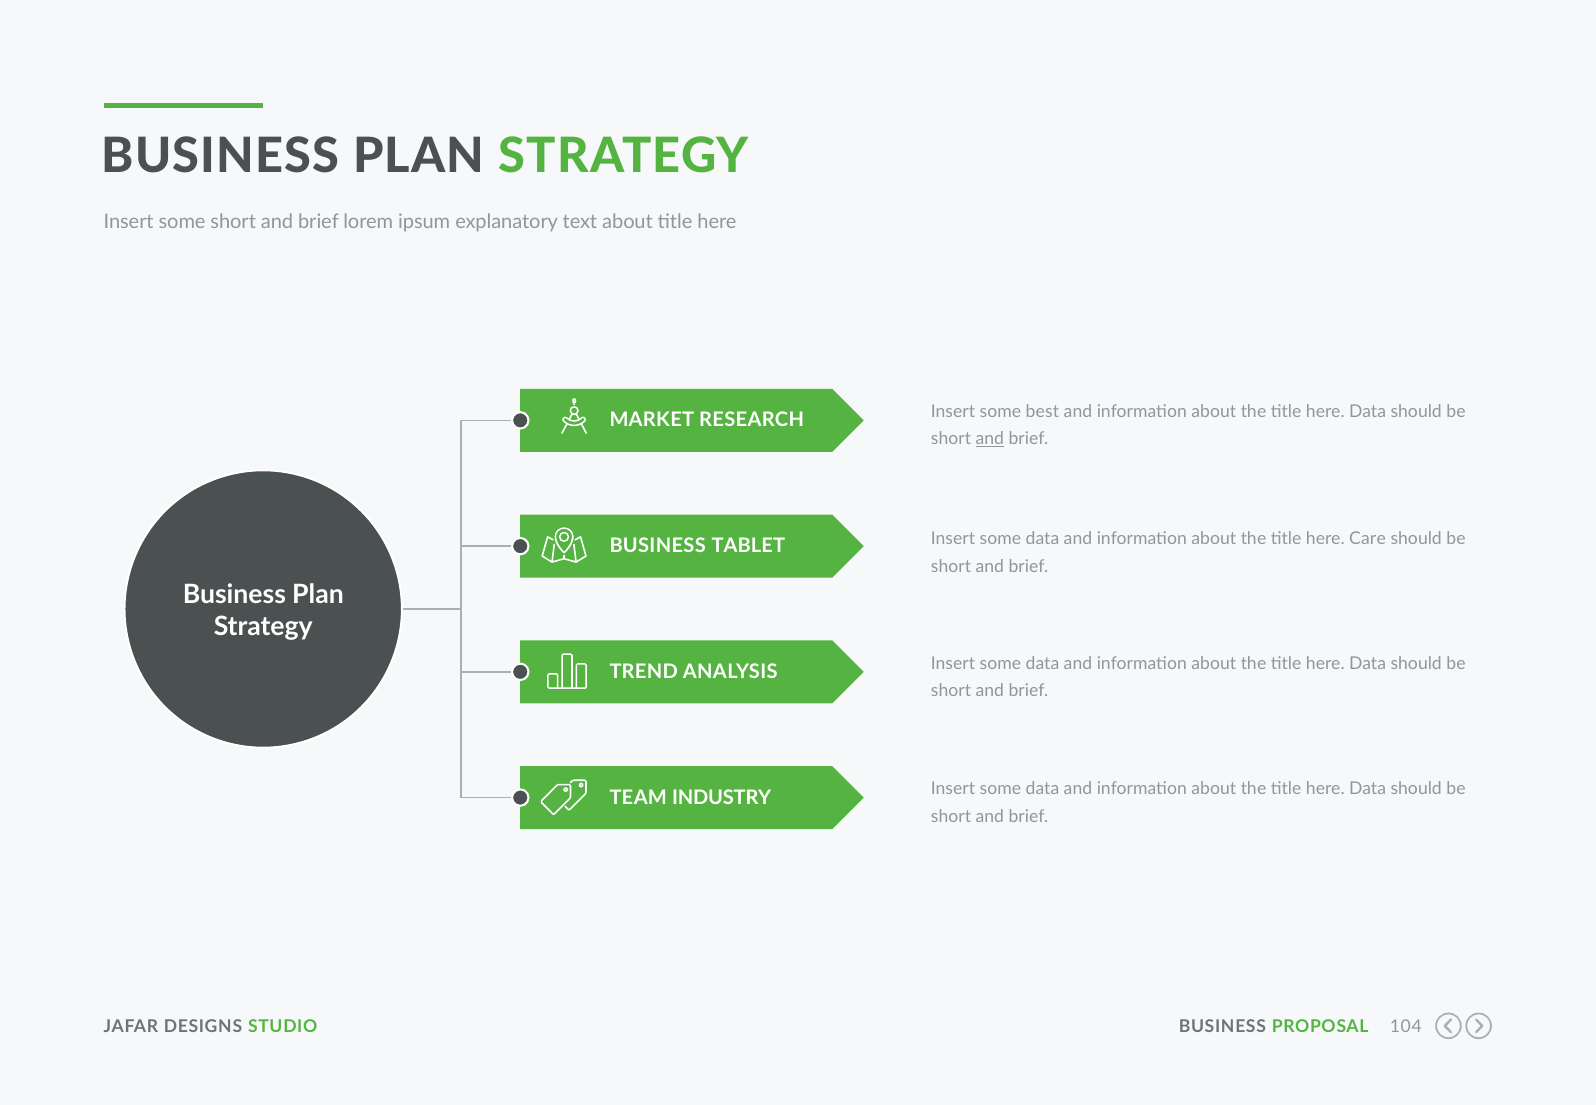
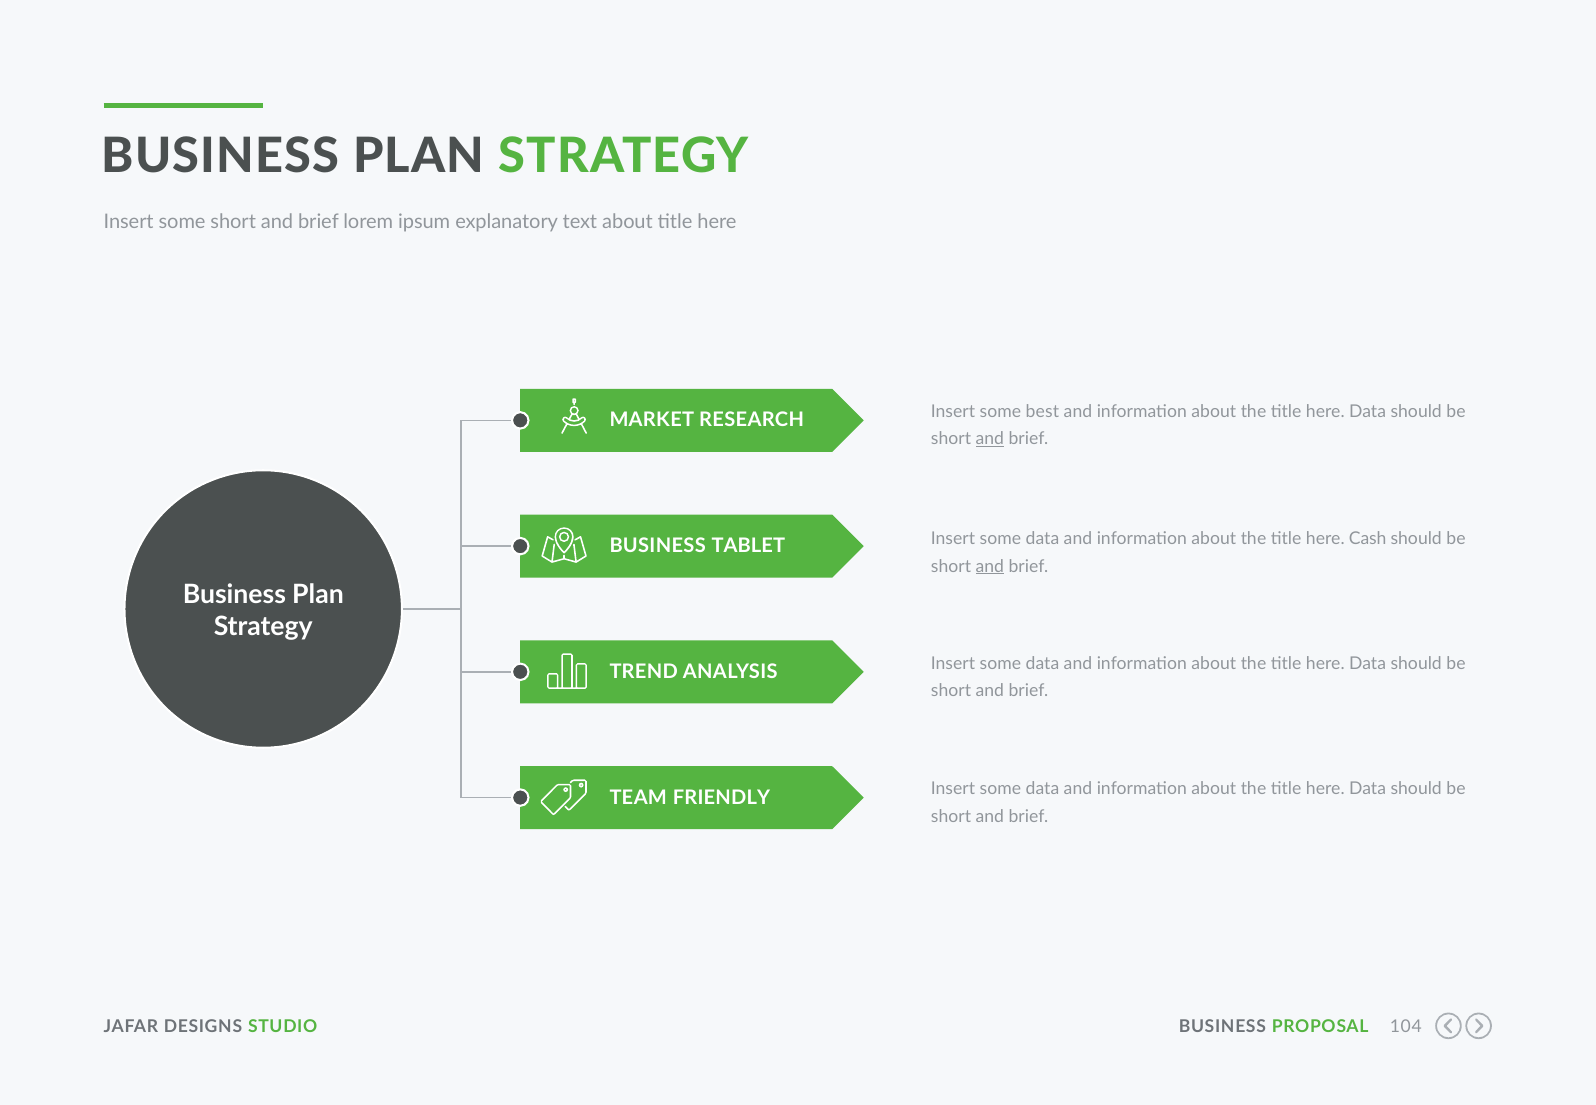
Care: Care -> Cash
and at (990, 566) underline: none -> present
INDUSTRY: INDUSTRY -> FRIENDLY
